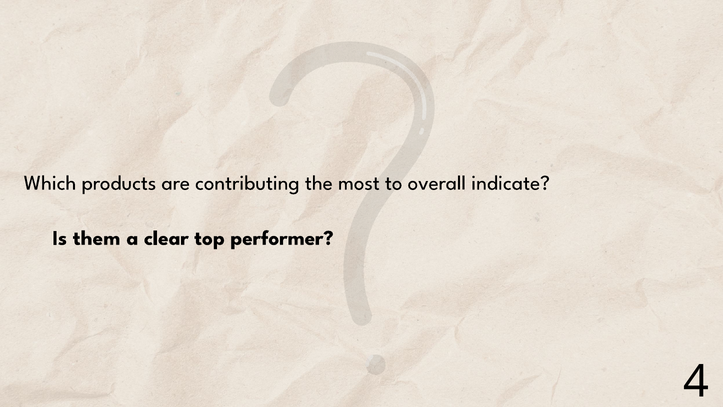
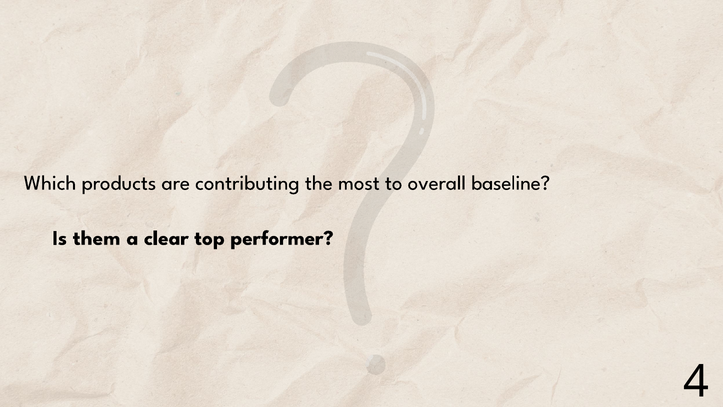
indicate: indicate -> baseline
